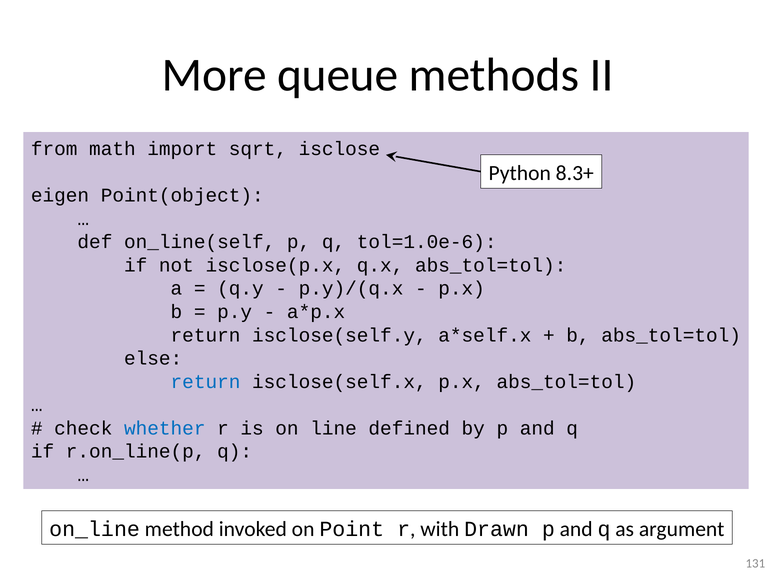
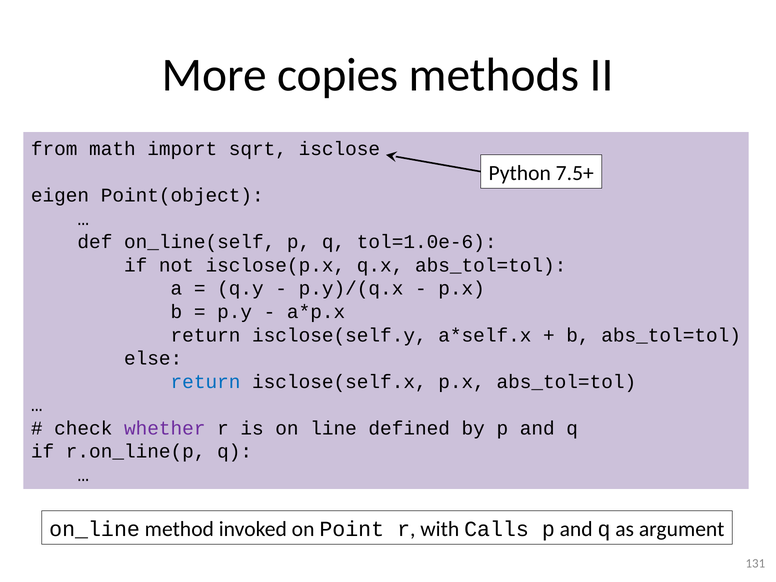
queue: queue -> copies
8.3+: 8.3+ -> 7.5+
whether colour: blue -> purple
Drawn: Drawn -> Calls
